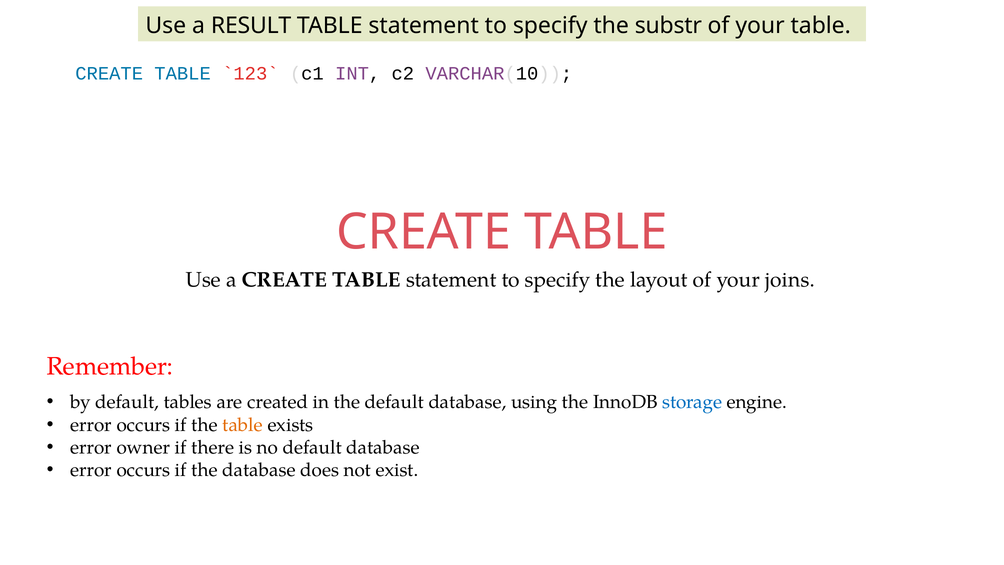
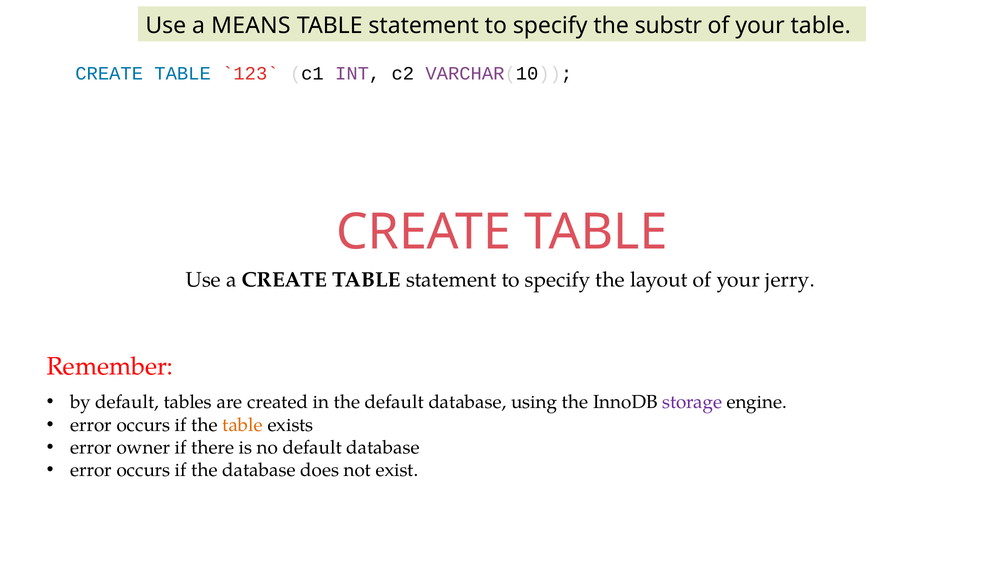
RESULT: RESULT -> MEANS
joins: joins -> jerry
storage colour: blue -> purple
